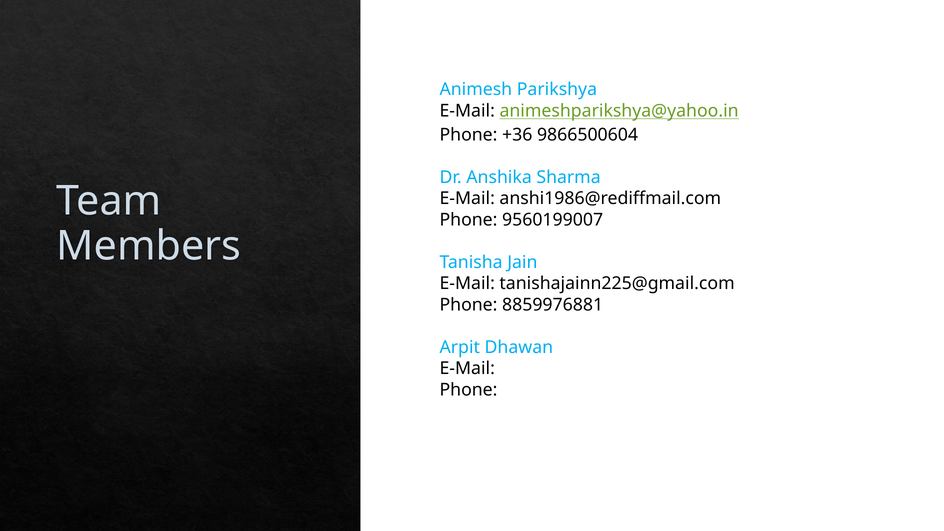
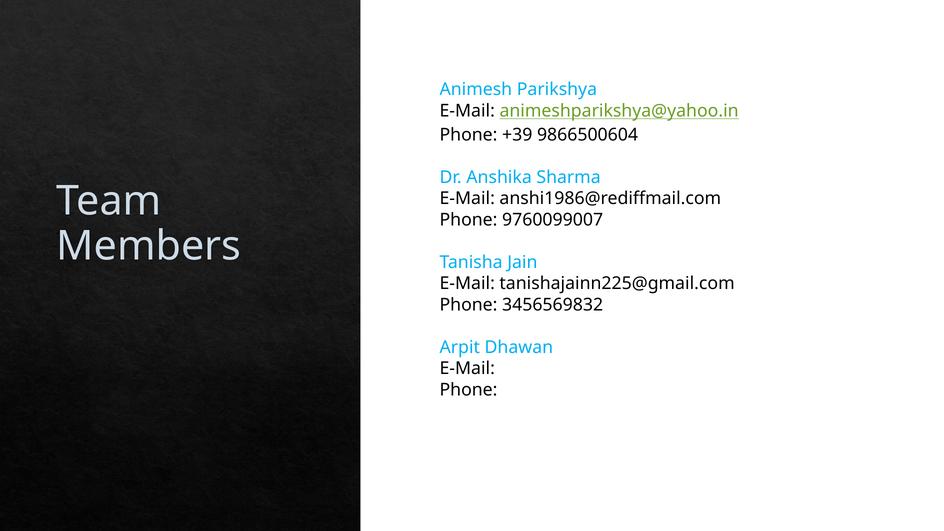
+36: +36 -> +39
9560199007: 9560199007 -> 9760099007
8859976881: 8859976881 -> 3456569832
